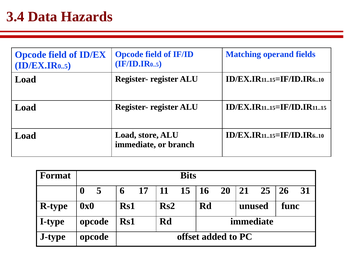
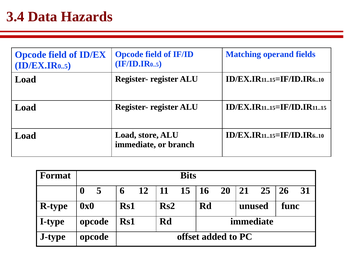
17: 17 -> 12
